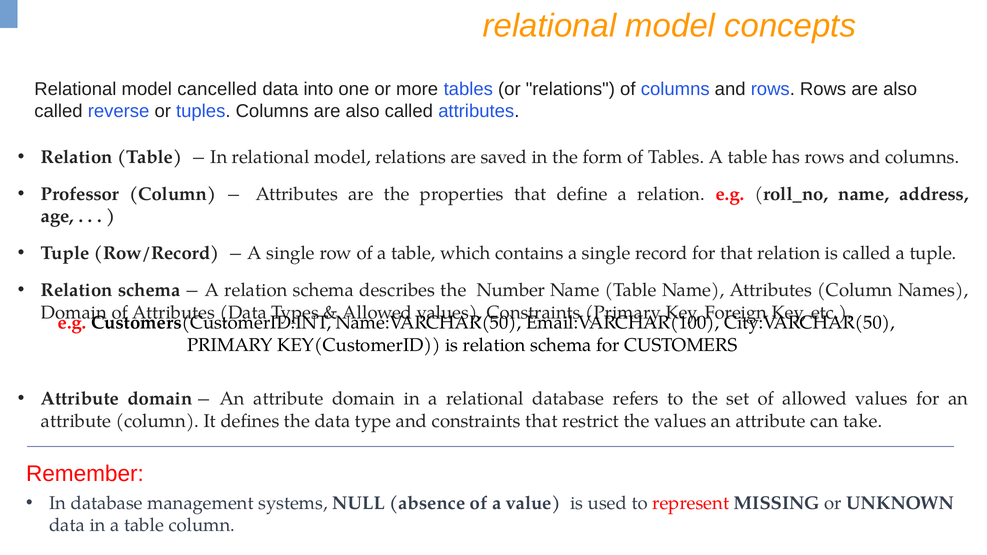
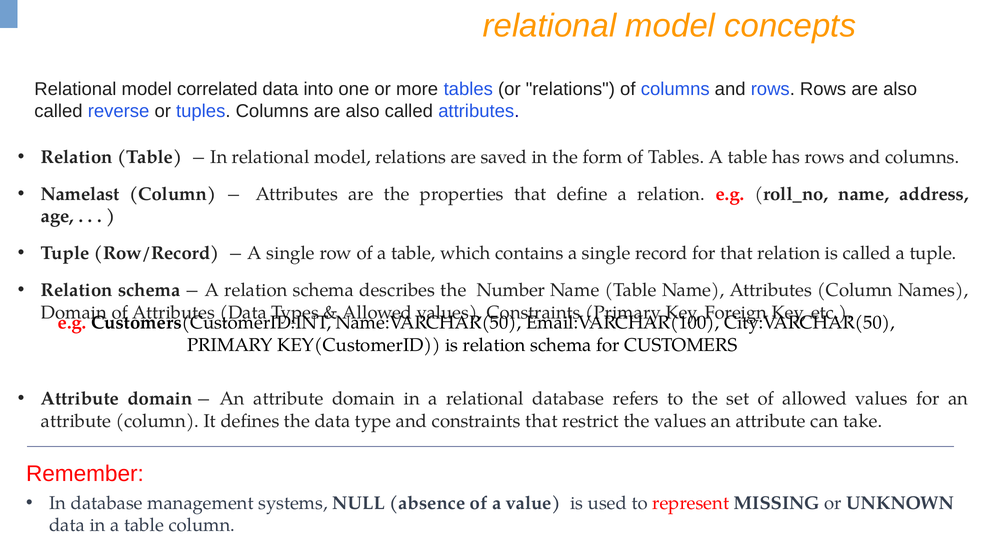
cancelled: cancelled -> correlated
Professor: Professor -> Namelast
